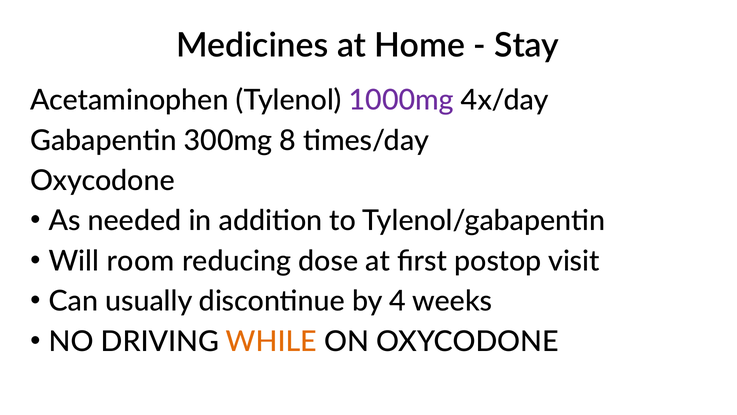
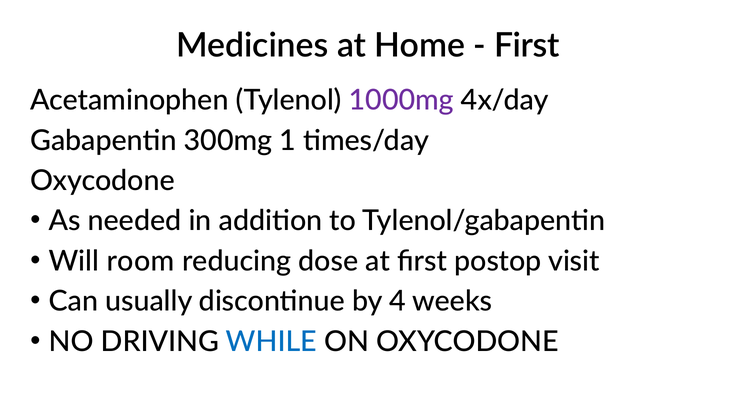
Stay at (527, 46): Stay -> First
8: 8 -> 1
WHILE colour: orange -> blue
